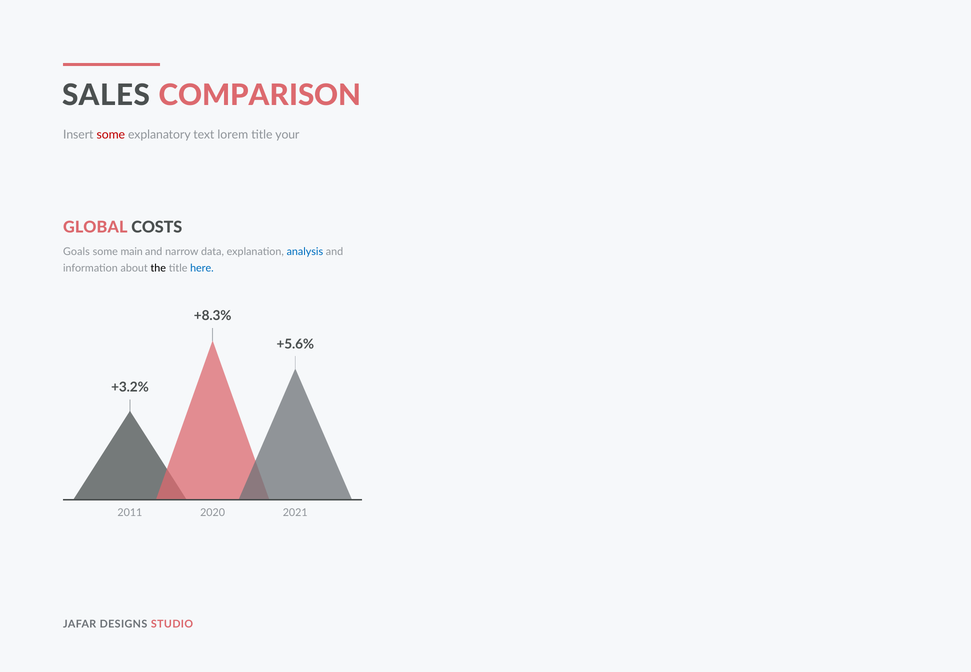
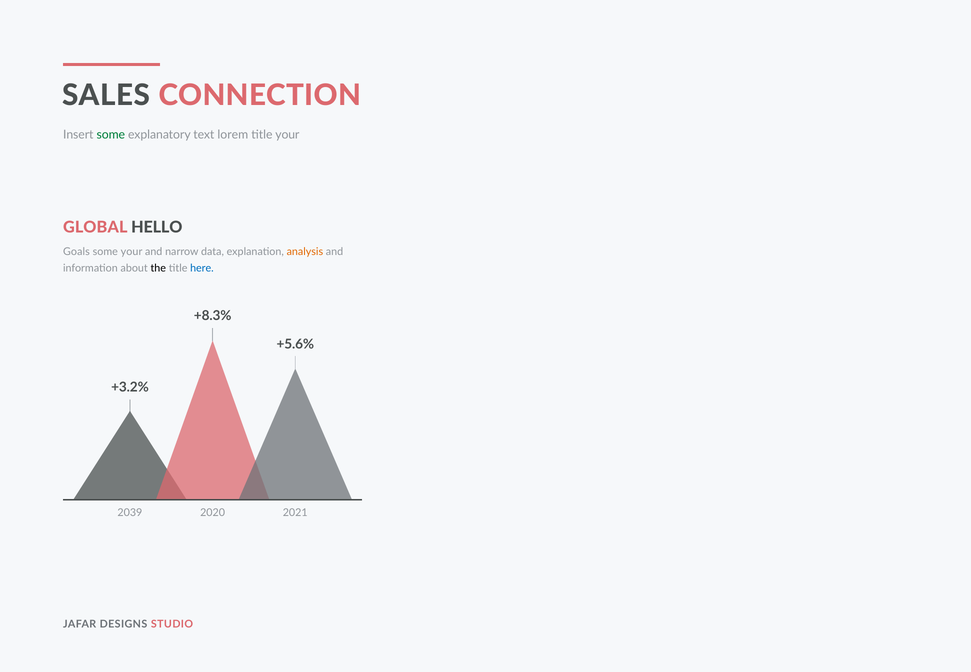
COMPARISON: COMPARISON -> CONNECTION
some at (111, 135) colour: red -> green
COSTS: COSTS -> HELLO
some main: main -> your
analysis colour: blue -> orange
2011: 2011 -> 2039
